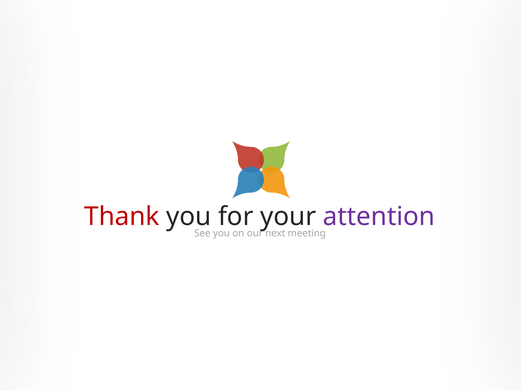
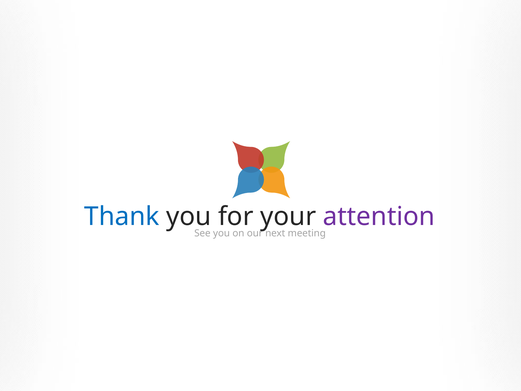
Thank colour: red -> blue
